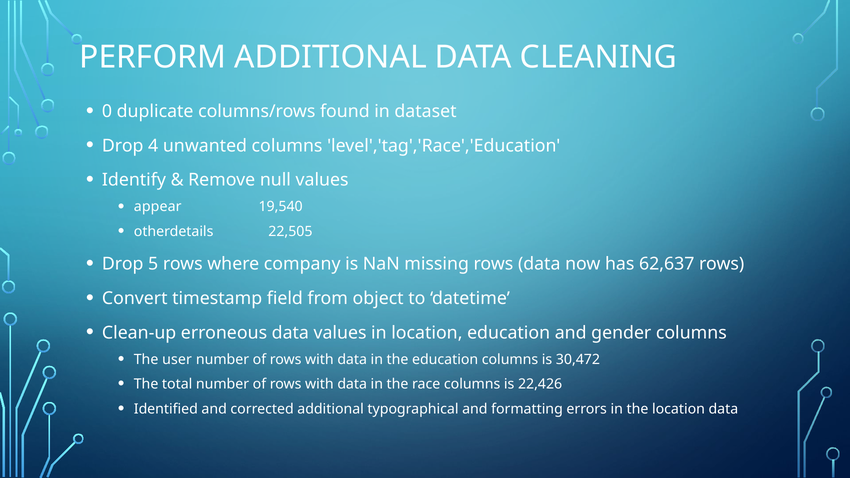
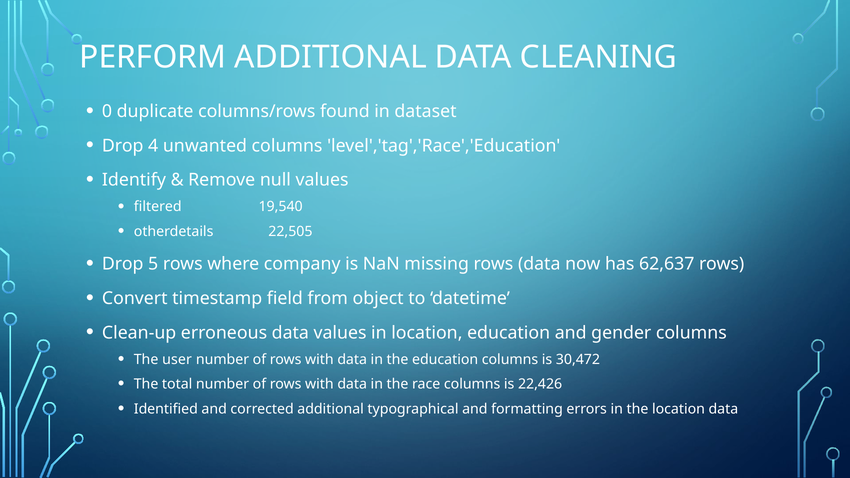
appear: appear -> filtered
